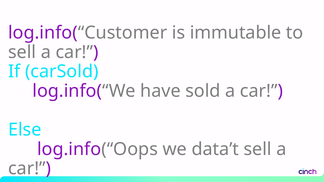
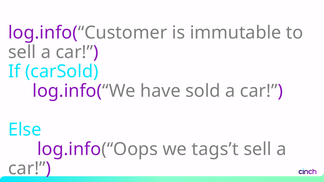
data’t: data’t -> tags’t
